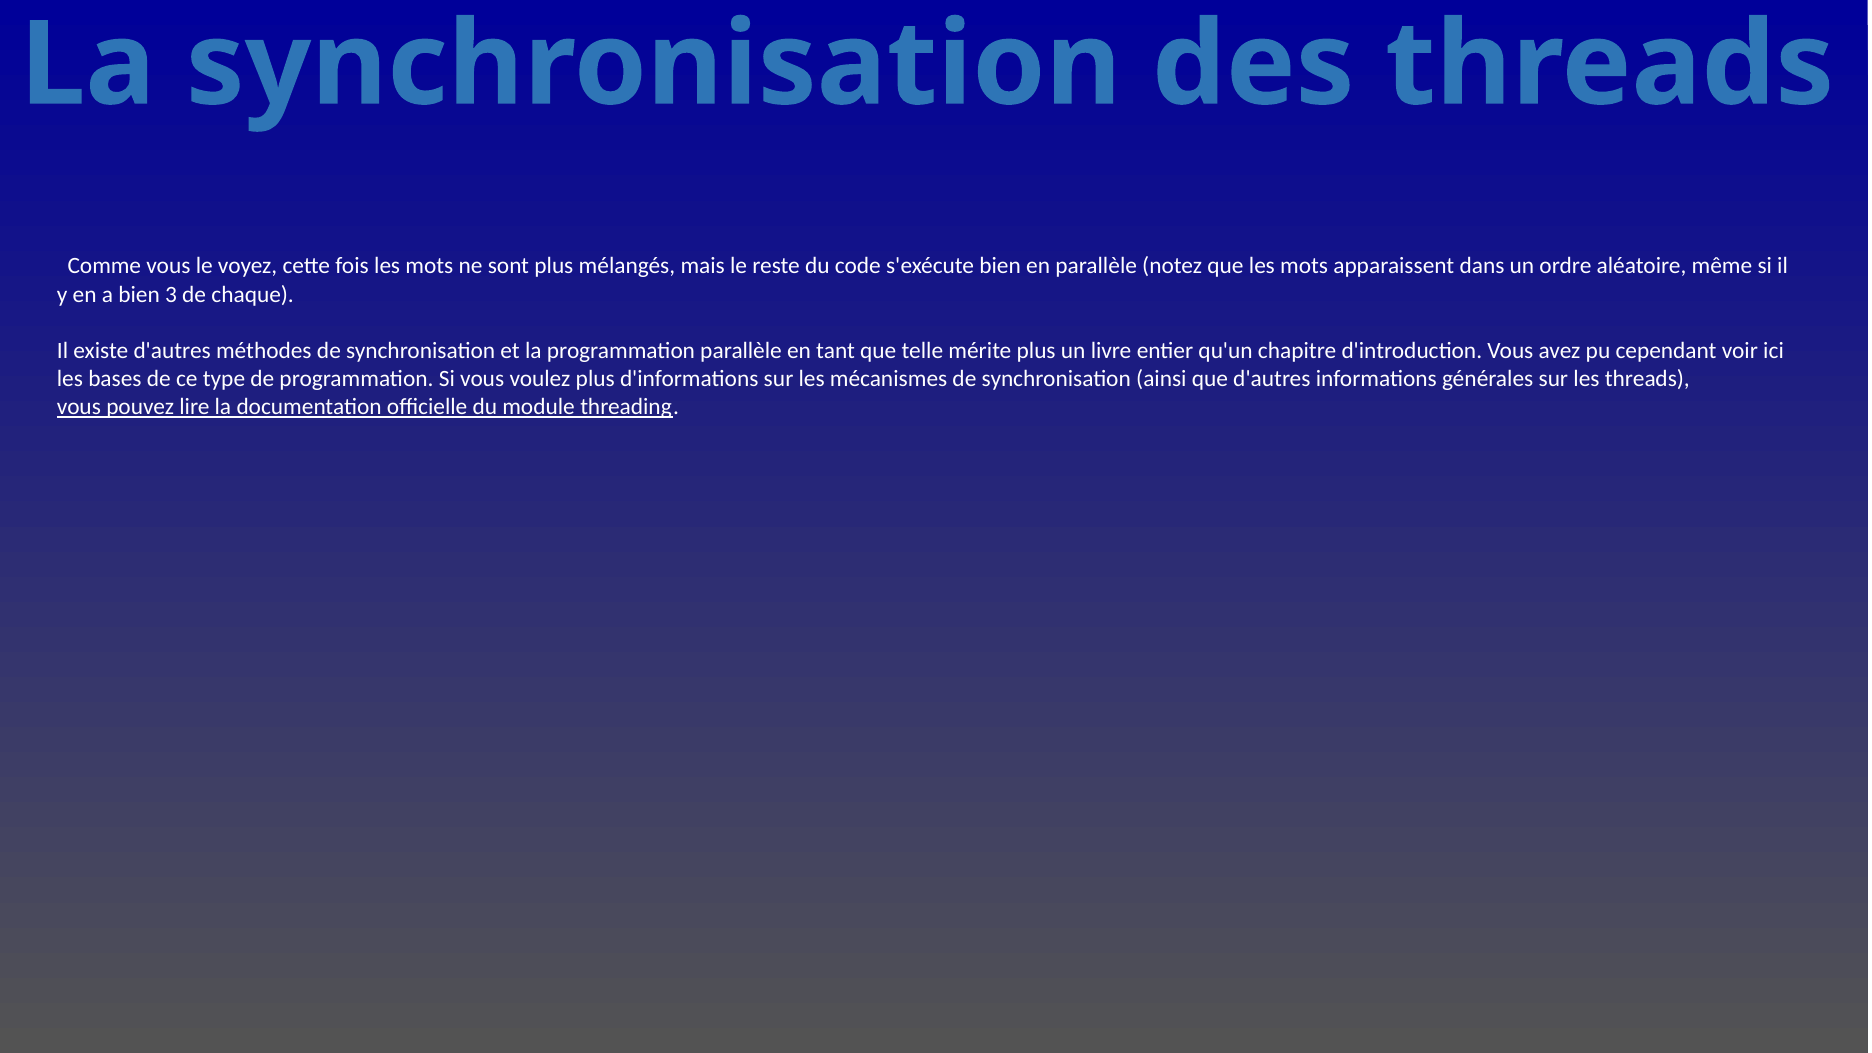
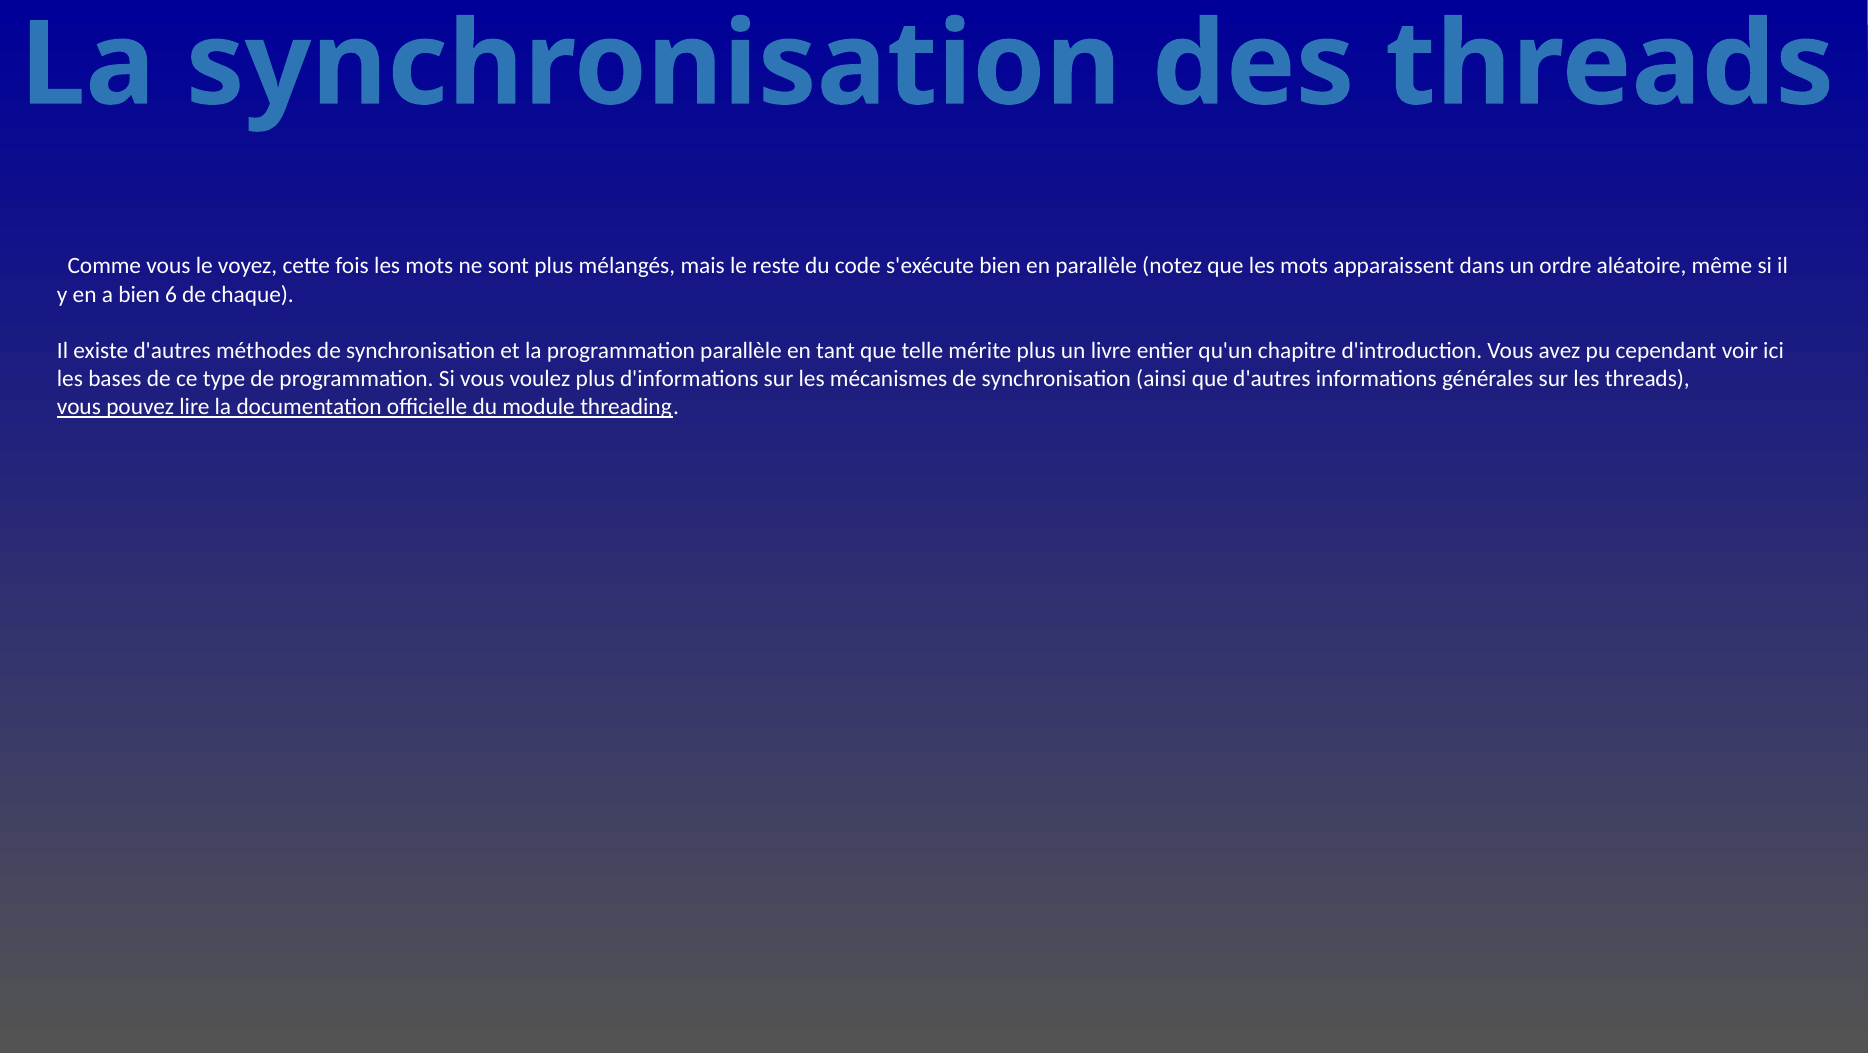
3: 3 -> 6
